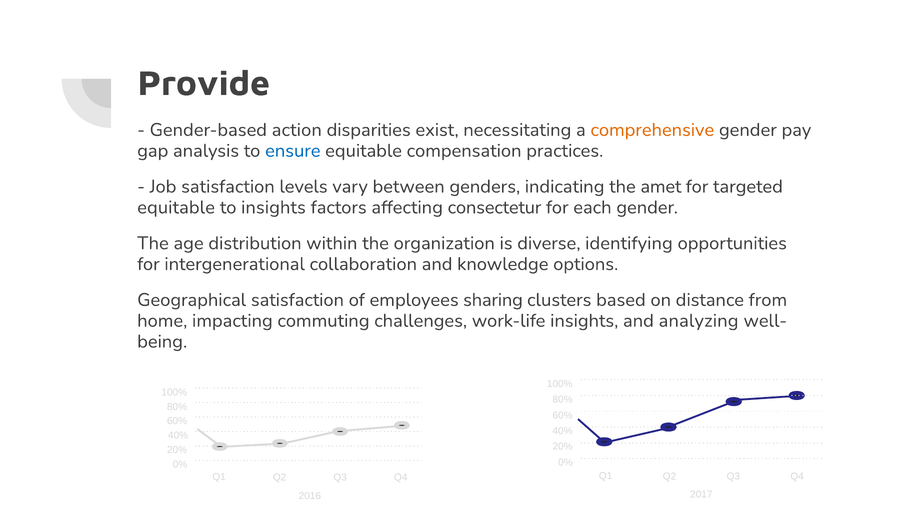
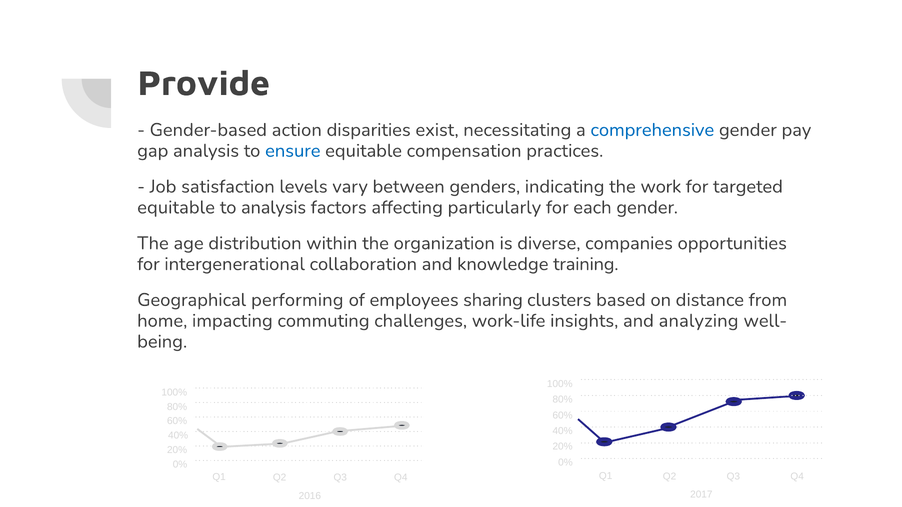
comprehensive colour: orange -> blue
amet: amet -> work
to insights: insights -> analysis
consectetur: consectetur -> particularly
identifying: identifying -> companies
options: options -> training
Geographical satisfaction: satisfaction -> performing
